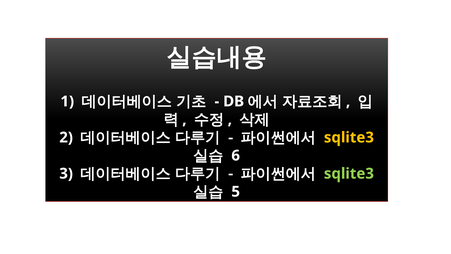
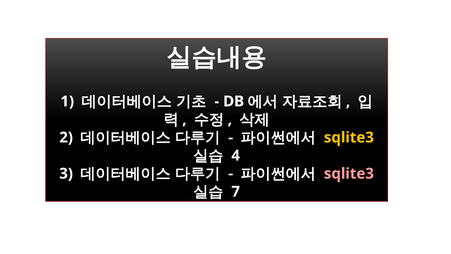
6: 6 -> 4
sqlite3 at (349, 173) colour: light green -> pink
5: 5 -> 7
